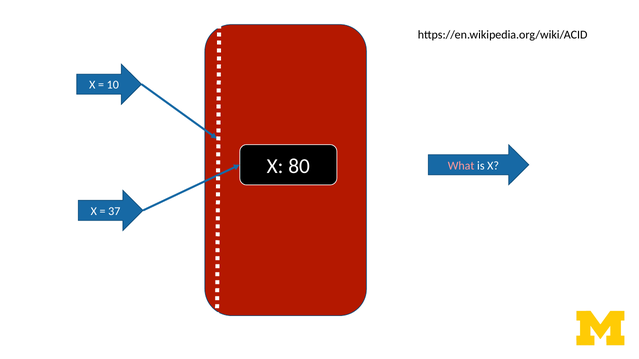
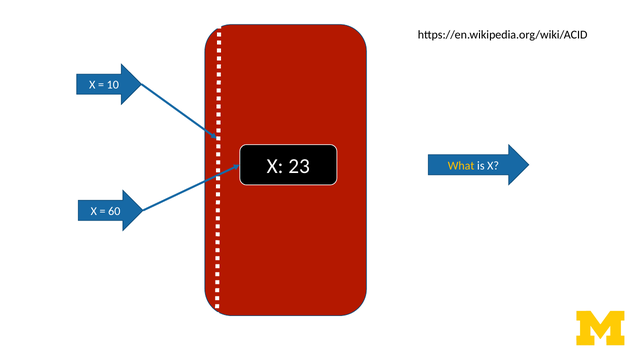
80: 80 -> 23
What colour: pink -> yellow
37: 37 -> 60
